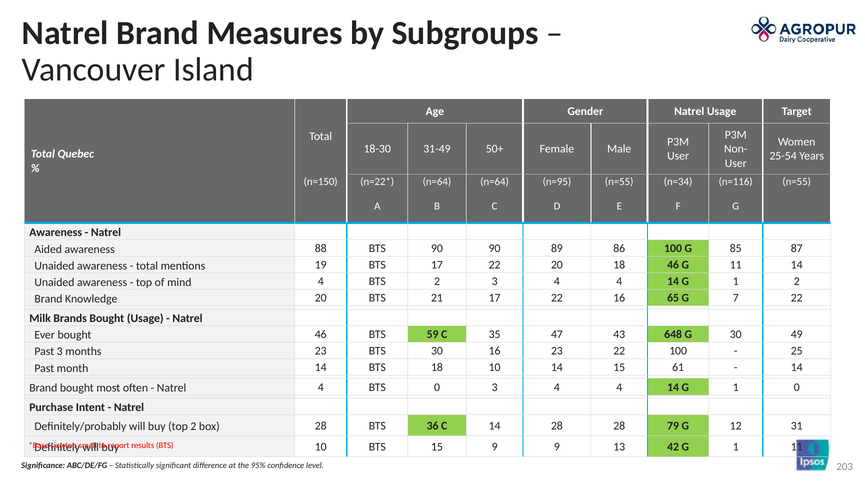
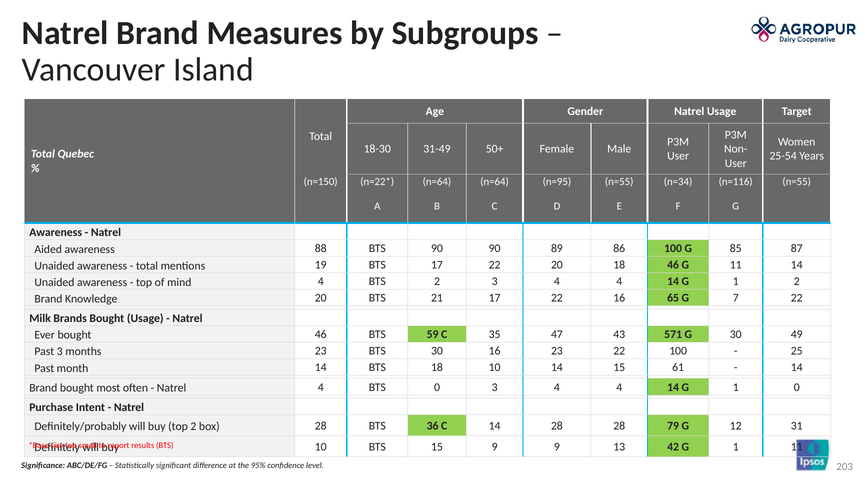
648: 648 -> 571
